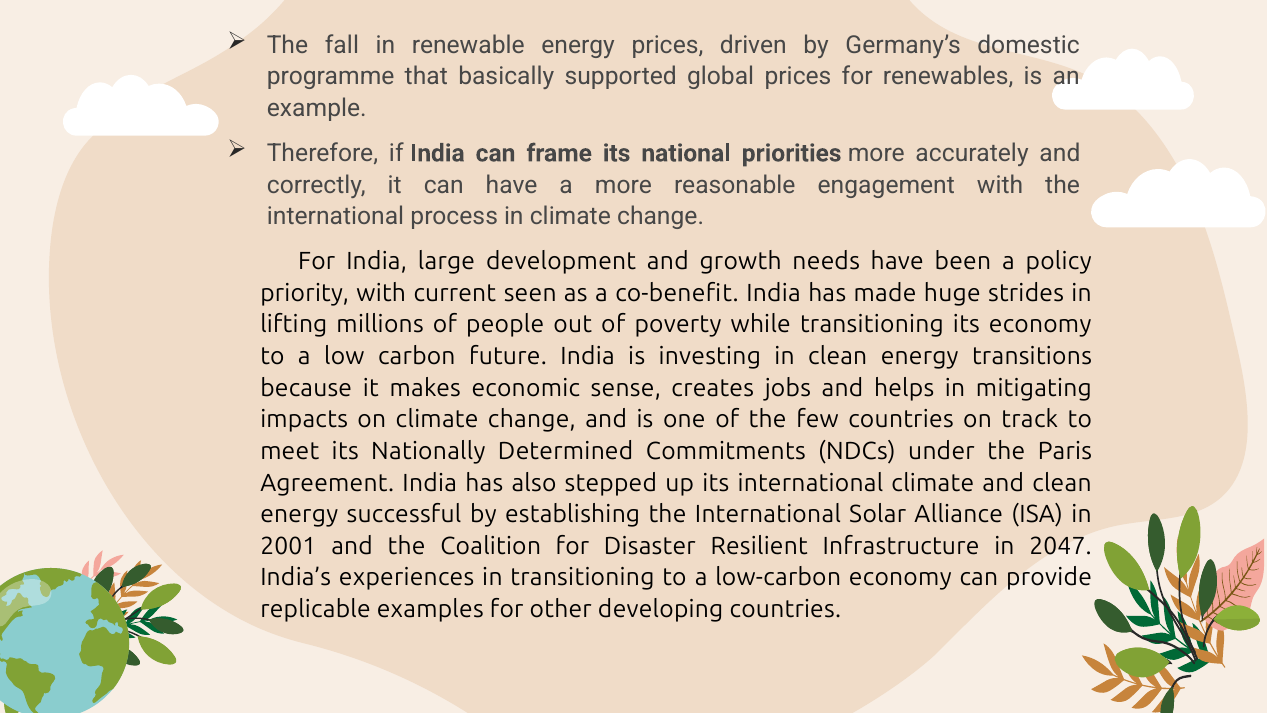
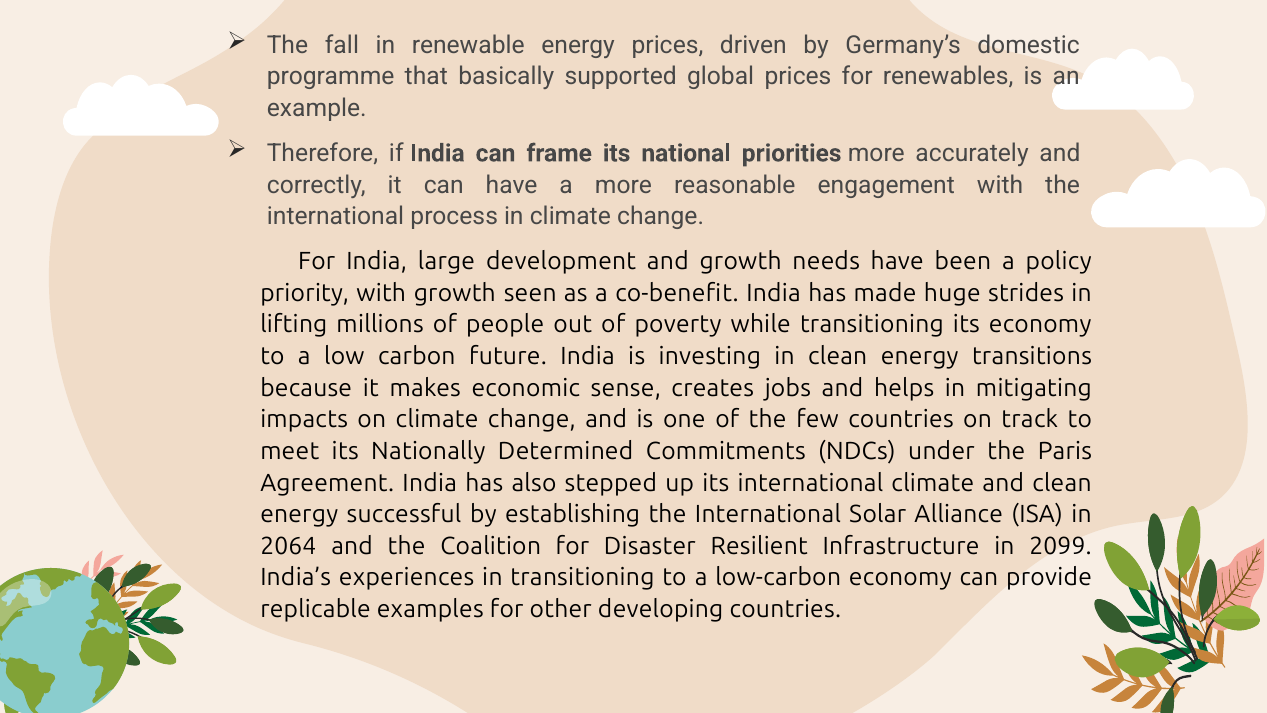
with current: current -> growth
2001: 2001 -> 2064
2047: 2047 -> 2099
